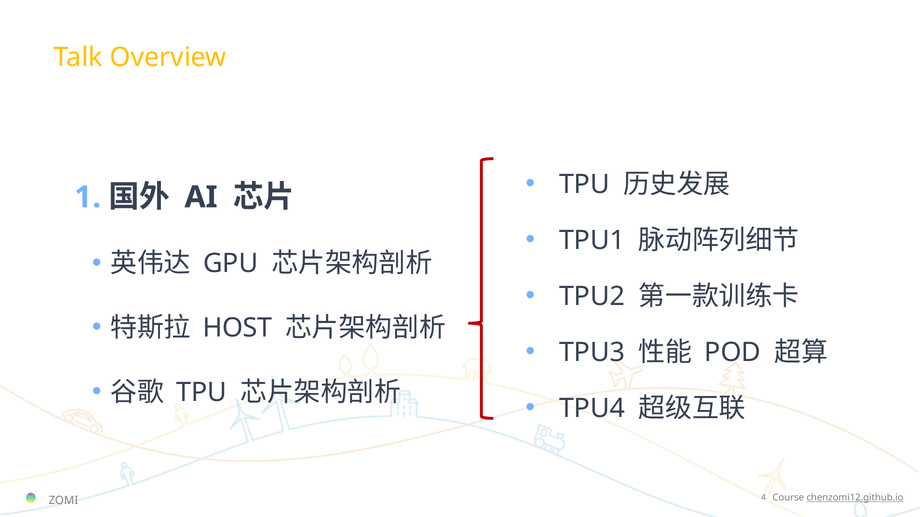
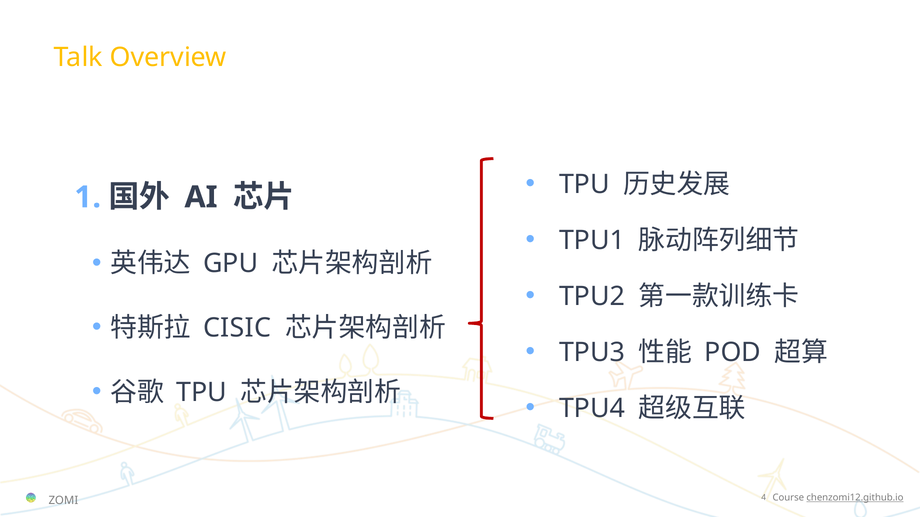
HOST: HOST -> CISIC
